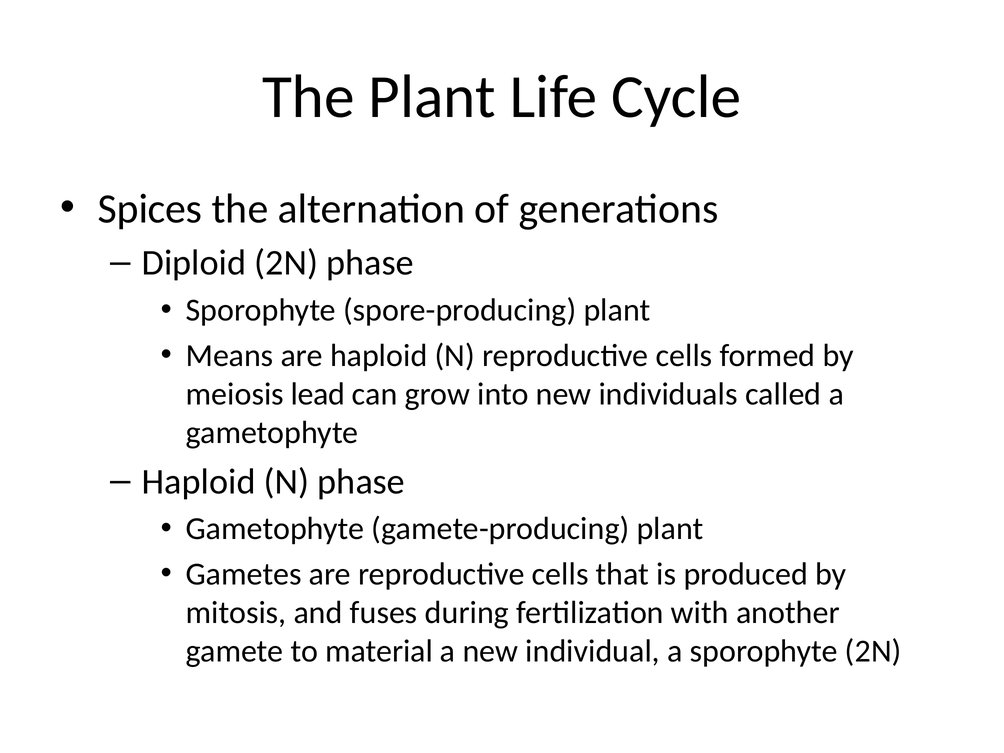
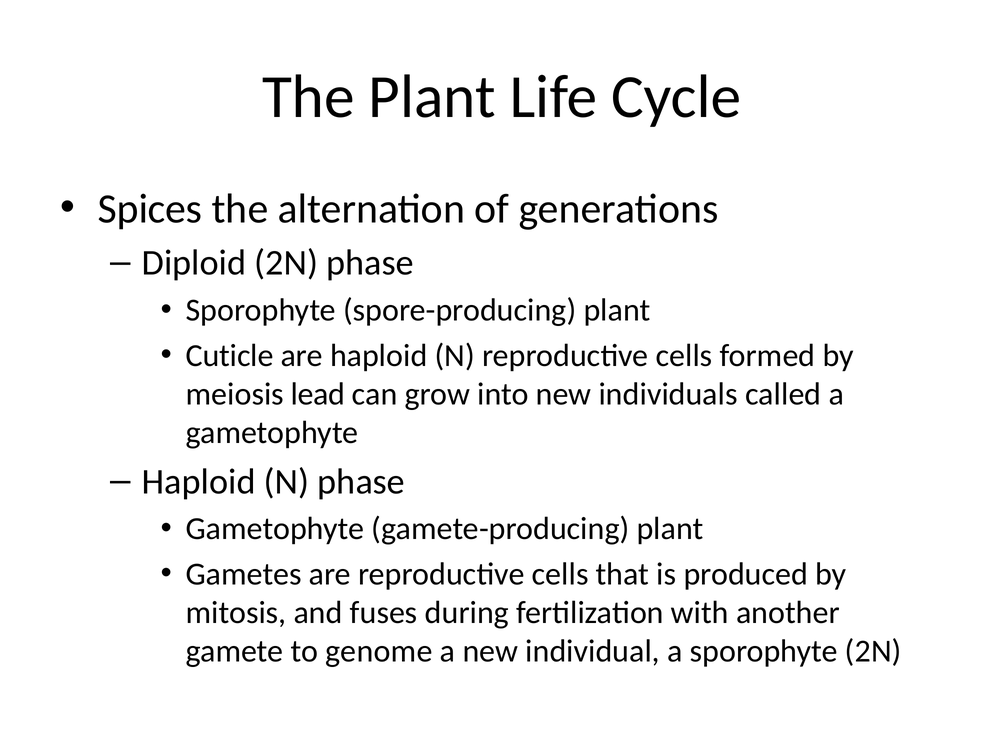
Means: Means -> Cuticle
material: material -> genome
